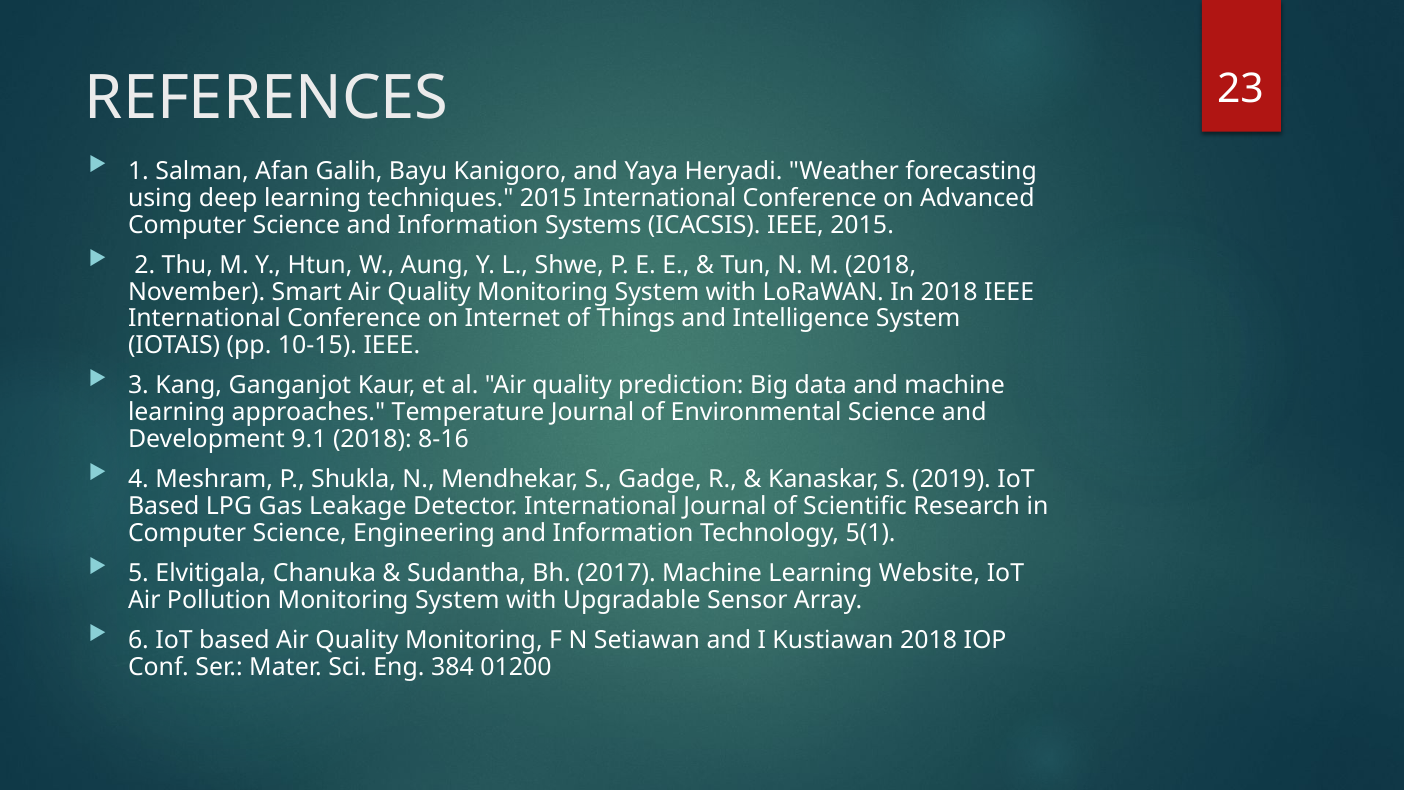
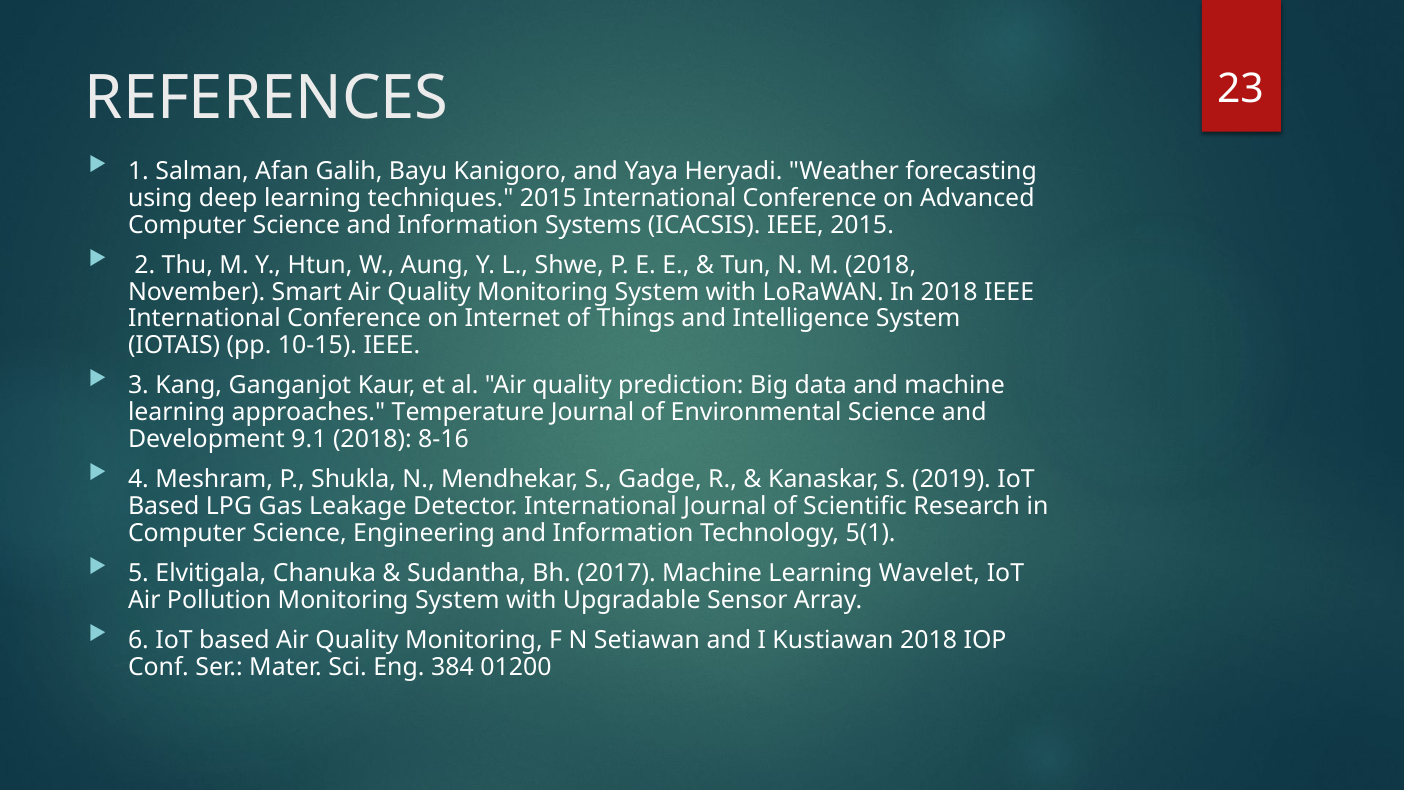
Website: Website -> Wavelet
